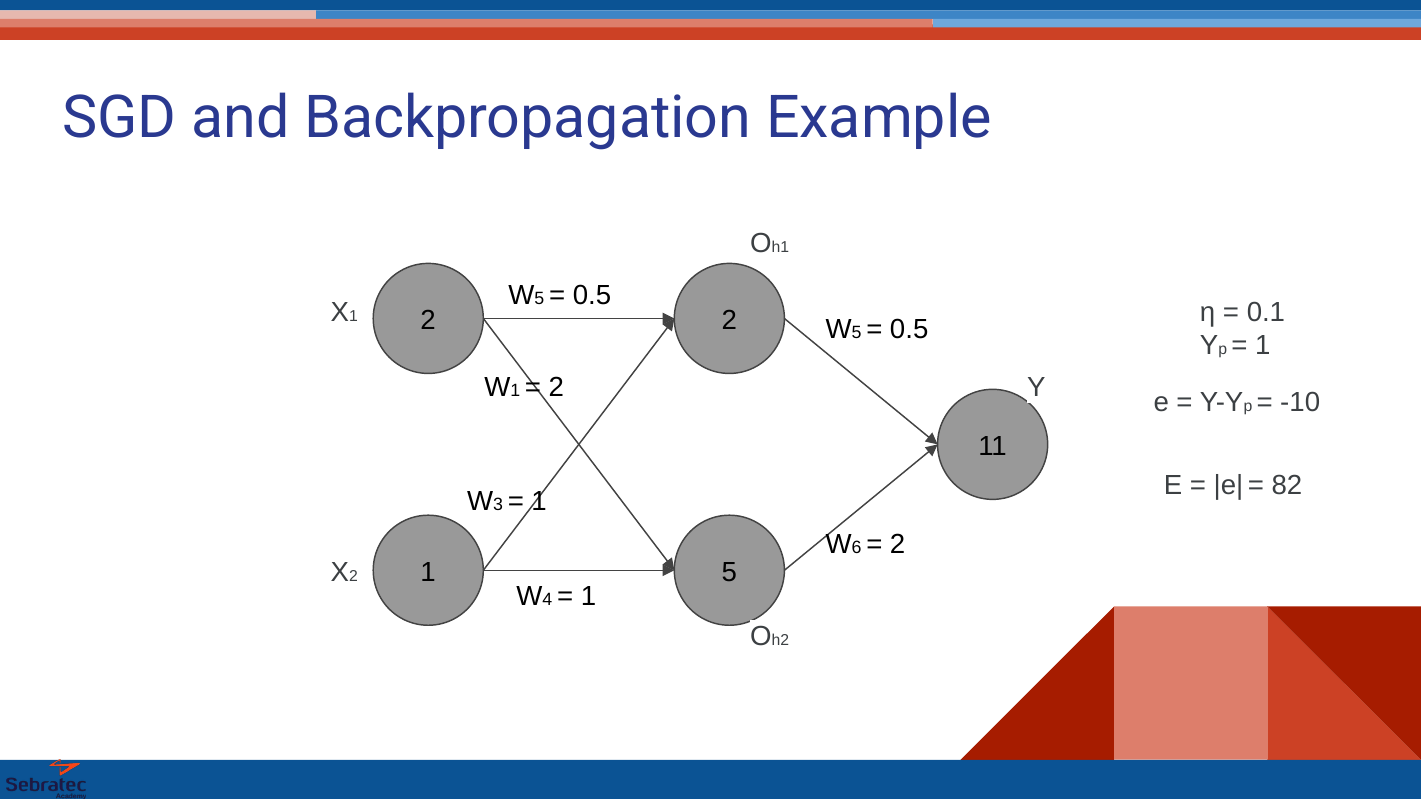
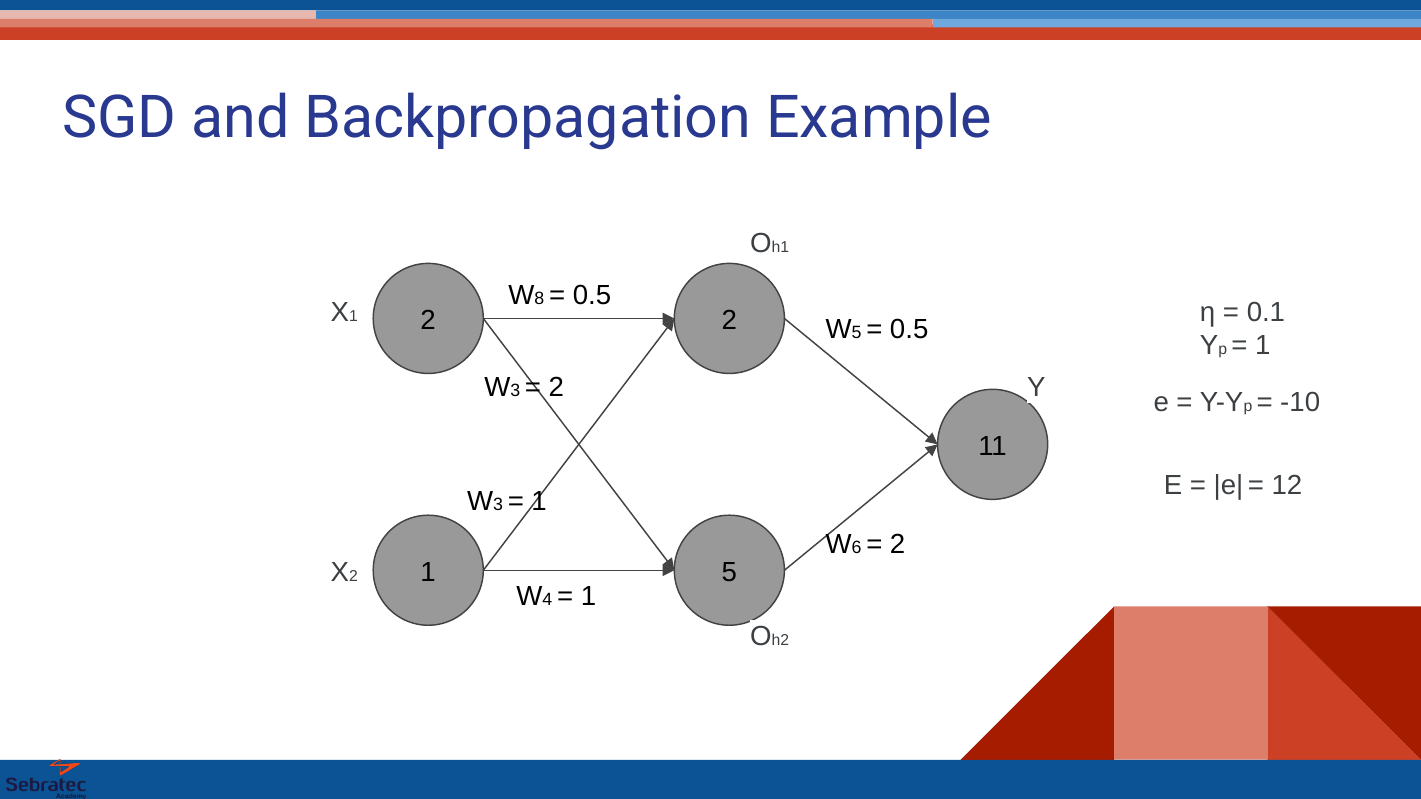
5 at (539, 299): 5 -> 8
1 at (515, 391): 1 -> 3
82: 82 -> 12
